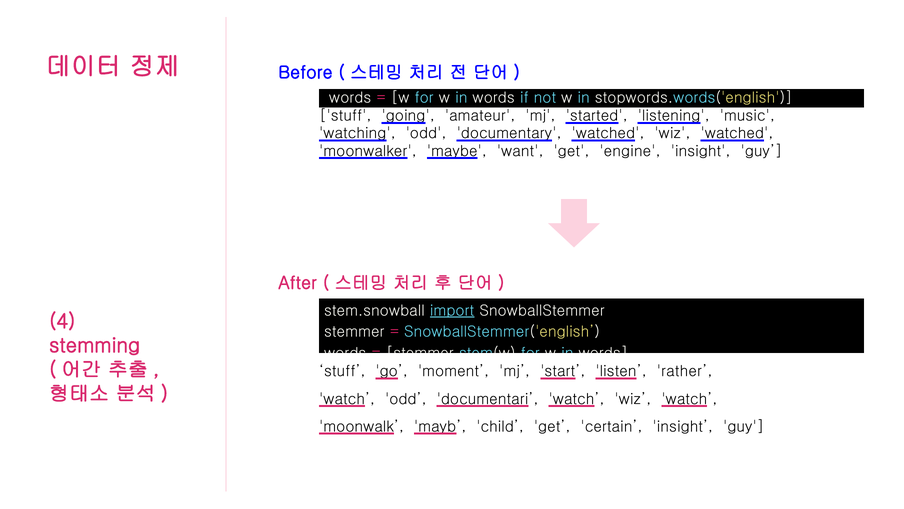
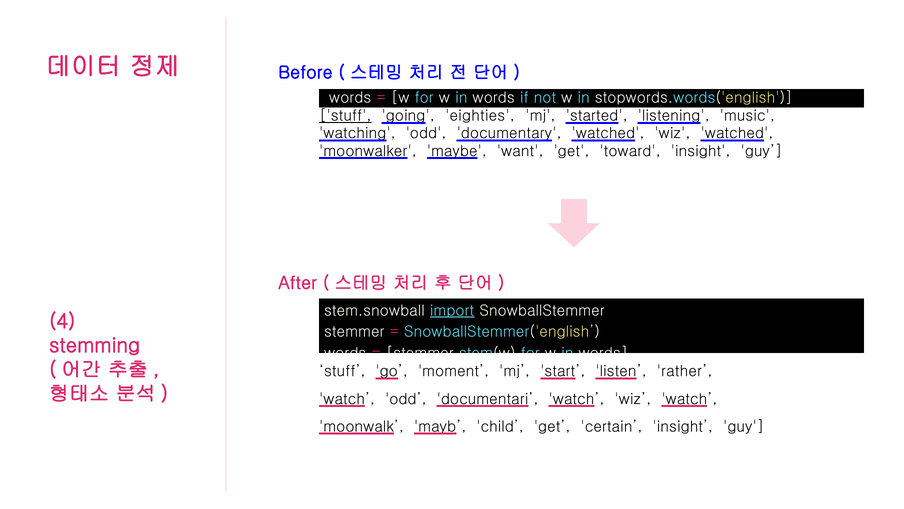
stuff at (345, 116) underline: none -> present
amateur: amateur -> eighties
engine: engine -> toward
